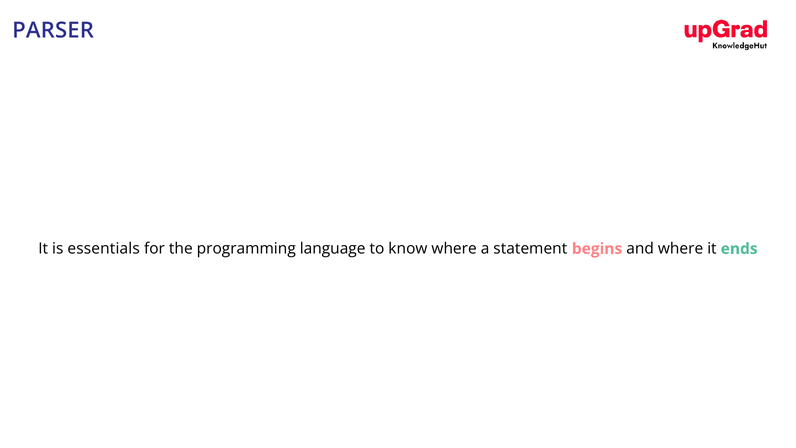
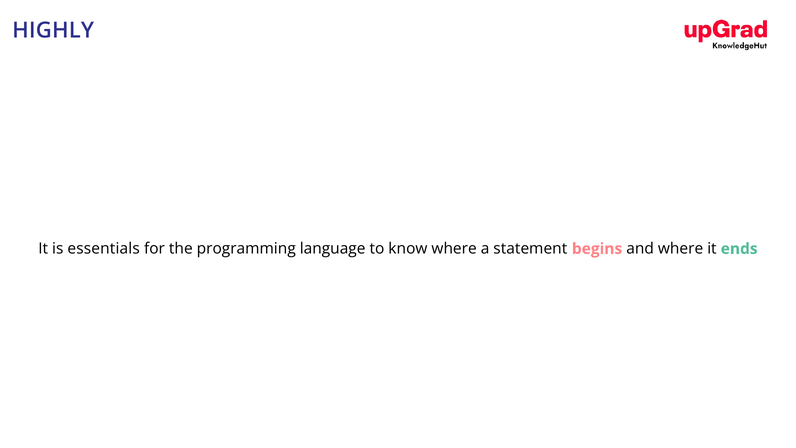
PARSER: PARSER -> HIGHLY
